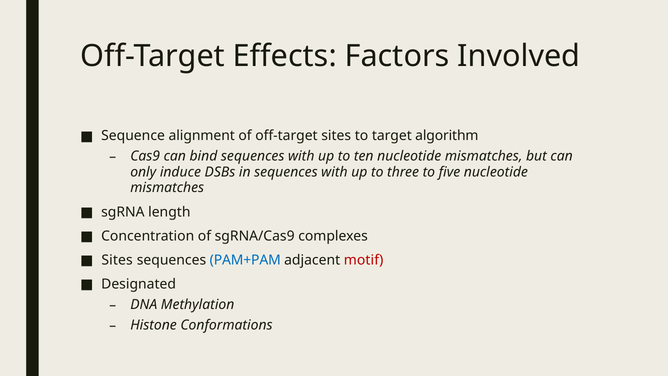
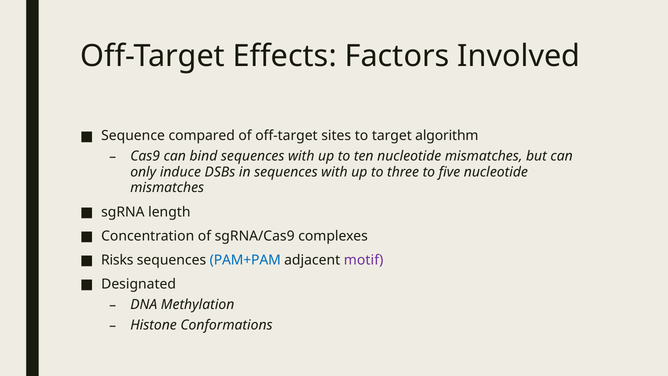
alignment: alignment -> compared
Sites at (117, 260): Sites -> Risks
motif colour: red -> purple
